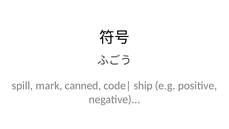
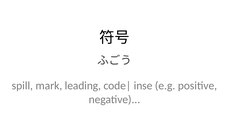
canned: canned -> leading
ship: ship -> inse
